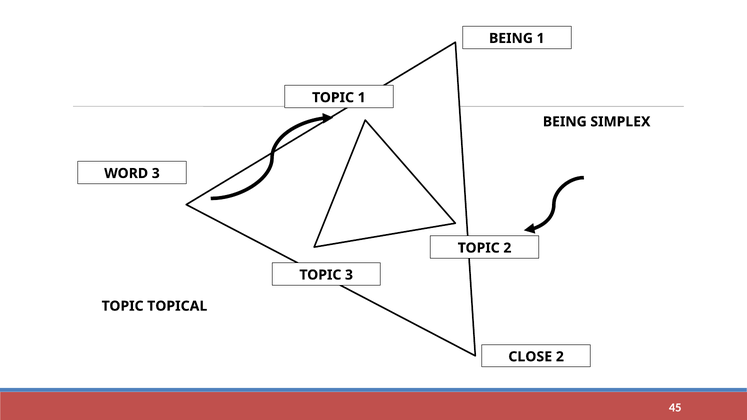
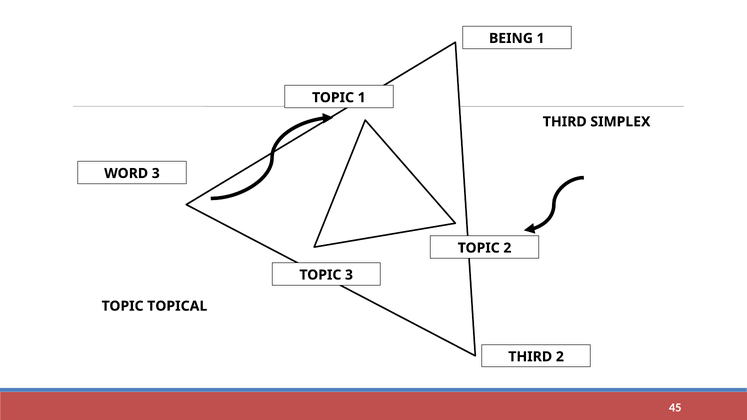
BEING at (565, 122): BEING -> THIRD
CLOSE at (530, 357): CLOSE -> THIRD
